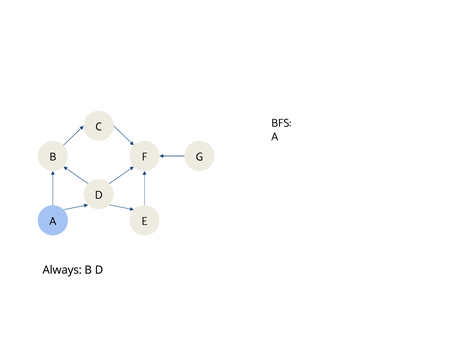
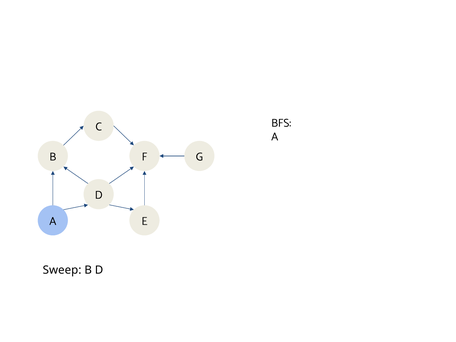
Always: Always -> Sweep
